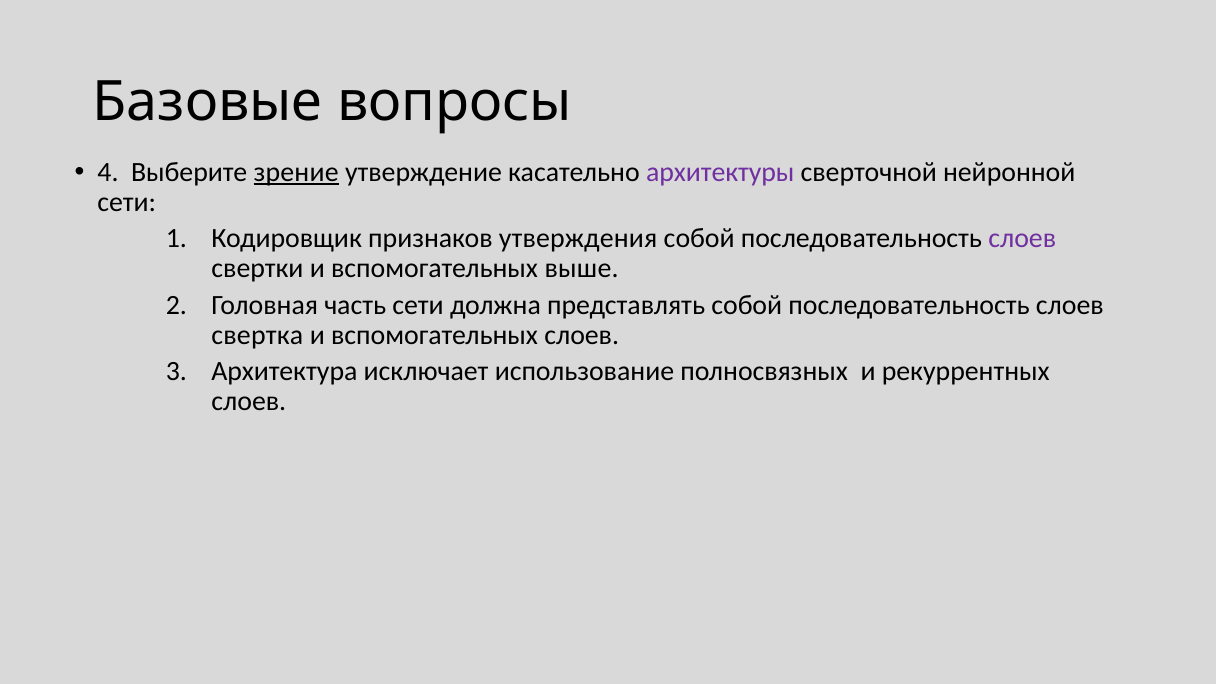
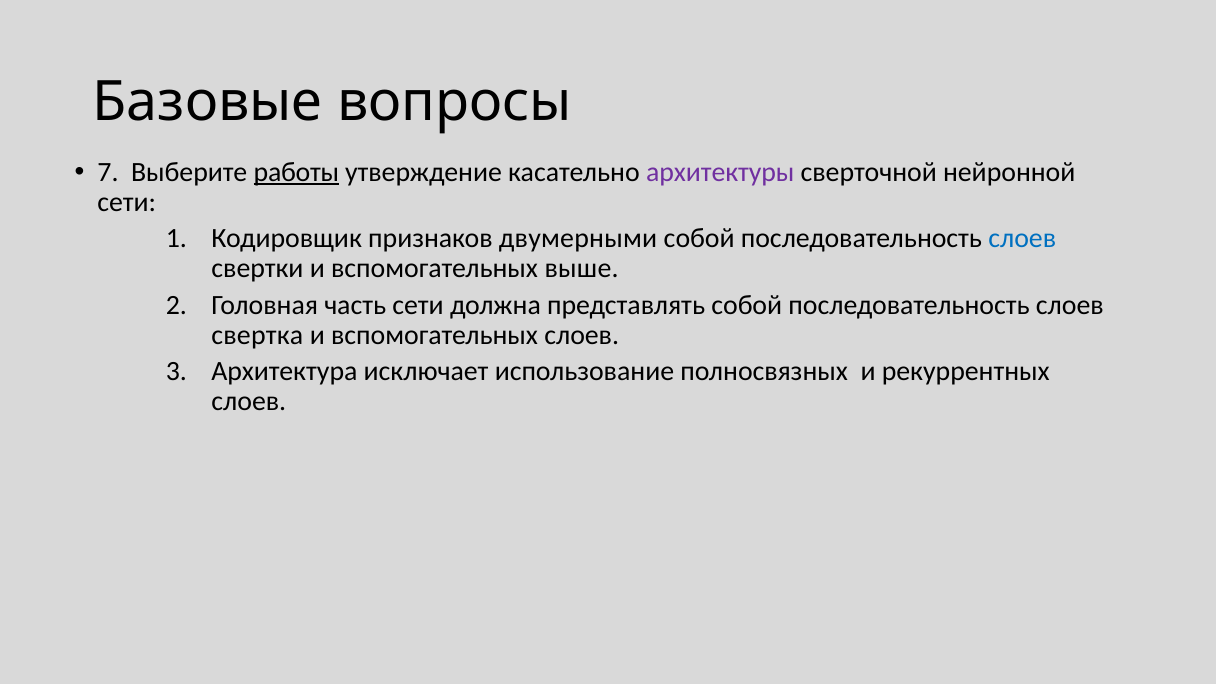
4: 4 -> 7
зрение: зрение -> работы
утверждения: утверждения -> двумерными
слоев at (1022, 238) colour: purple -> blue
